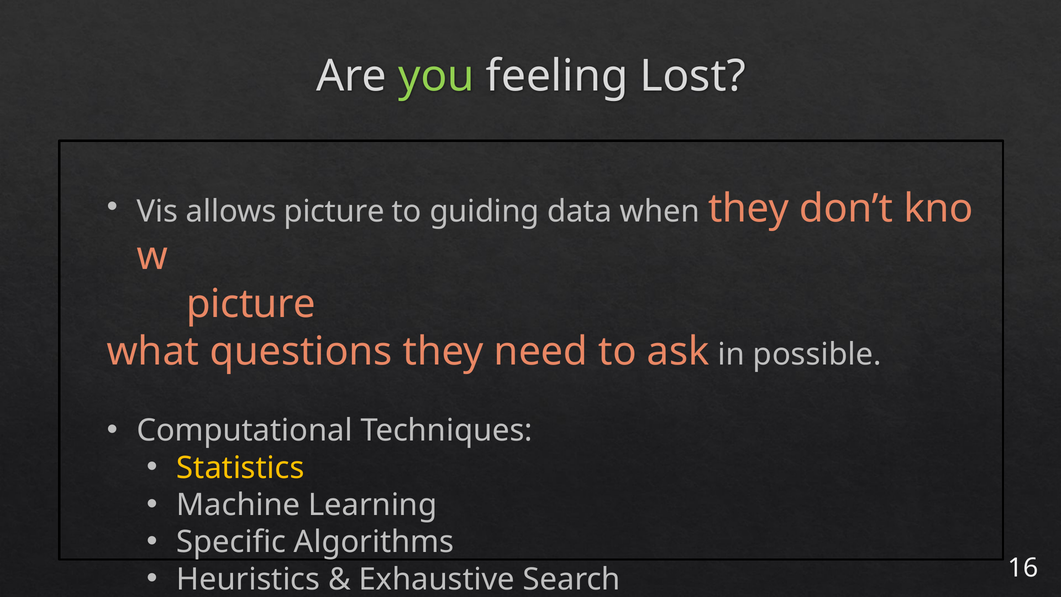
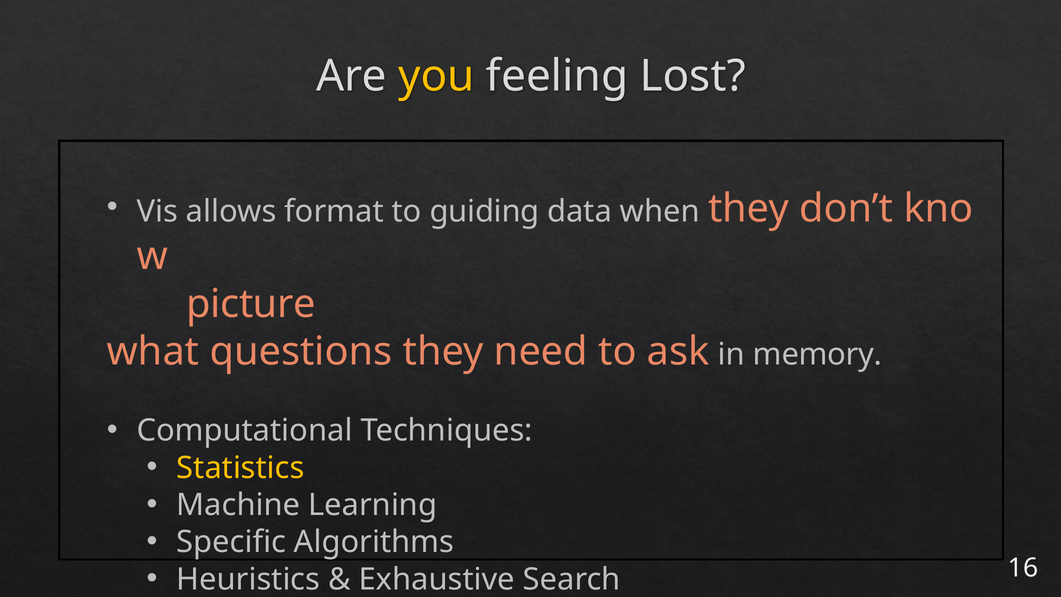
you colour: light green -> yellow
allows picture: picture -> format
possible: possible -> memory
